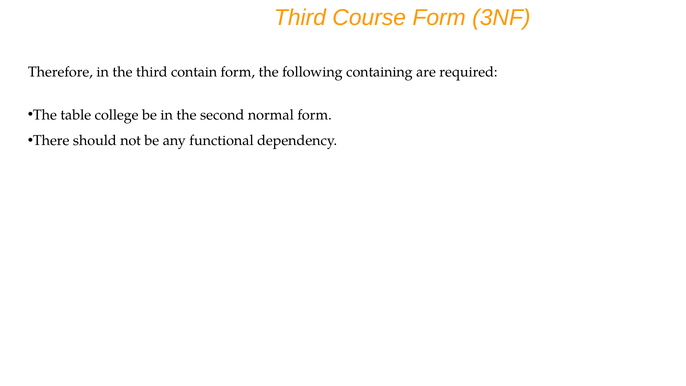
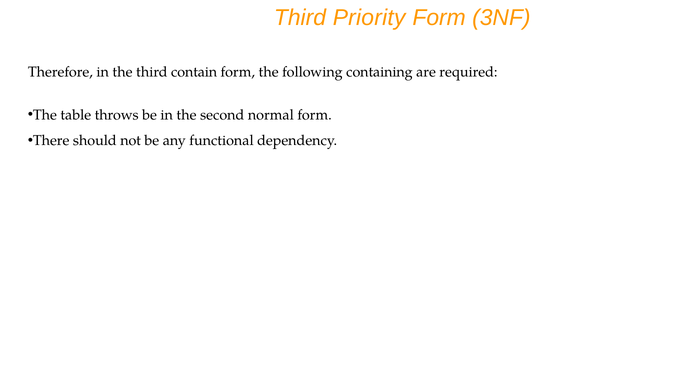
Course: Course -> Priority
college: college -> throws
